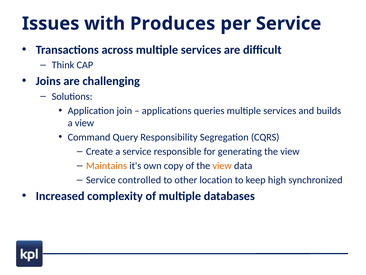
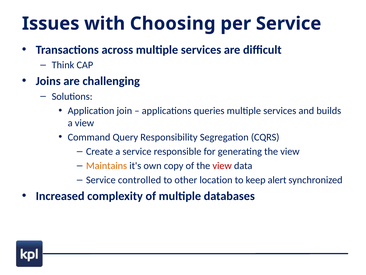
Produces: Produces -> Choosing
view at (222, 165) colour: orange -> red
high: high -> alert
